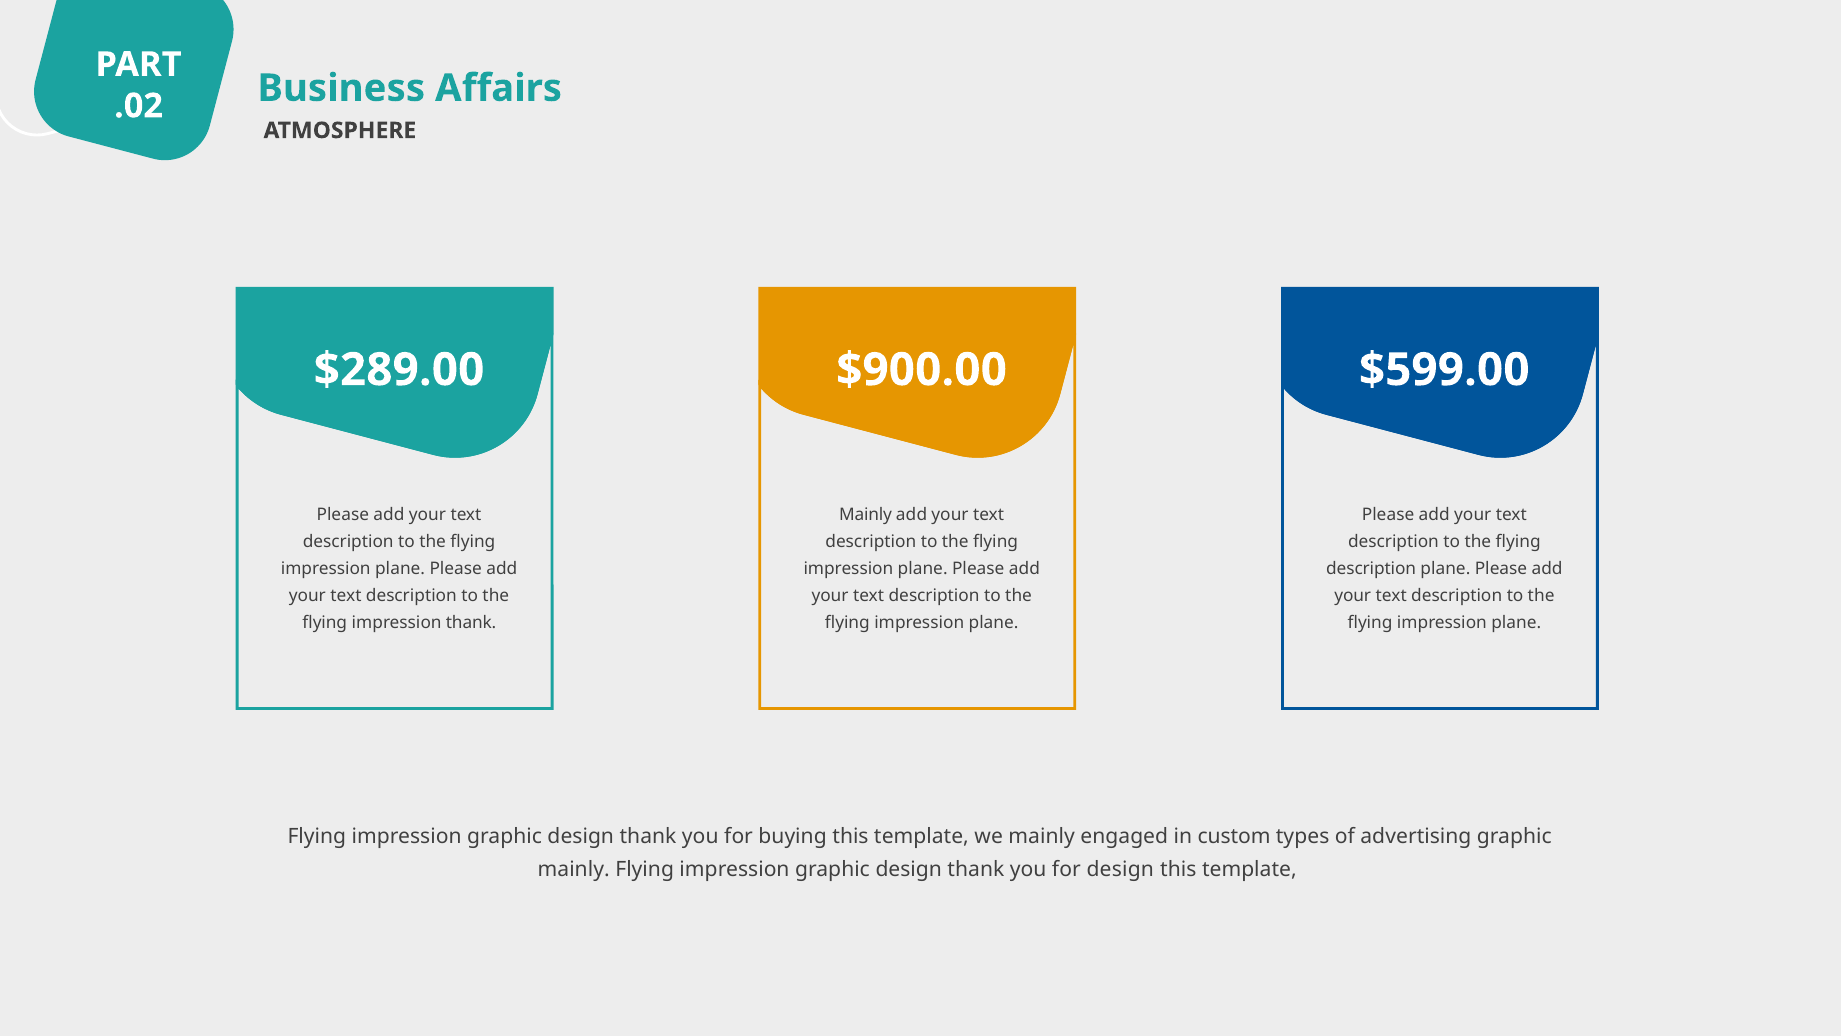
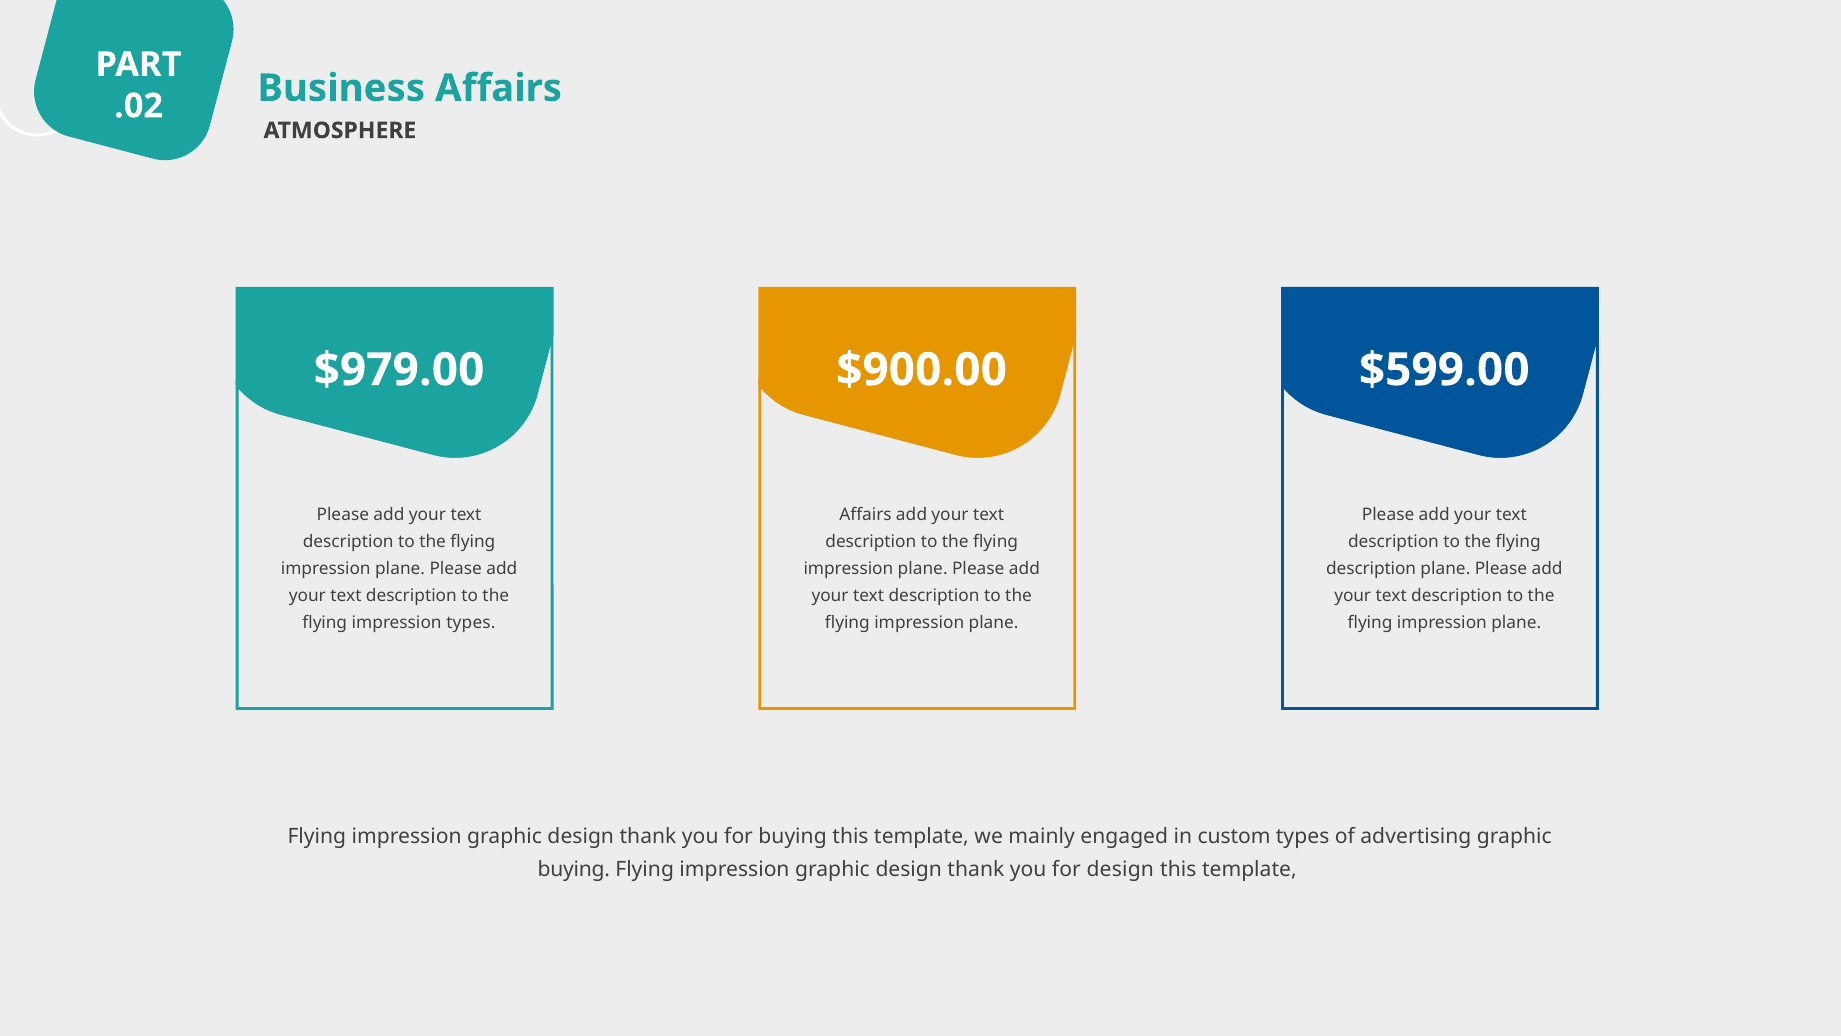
$289.00: $289.00 -> $979.00
Mainly at (866, 514): Mainly -> Affairs
impression thank: thank -> types
mainly at (574, 869): mainly -> buying
